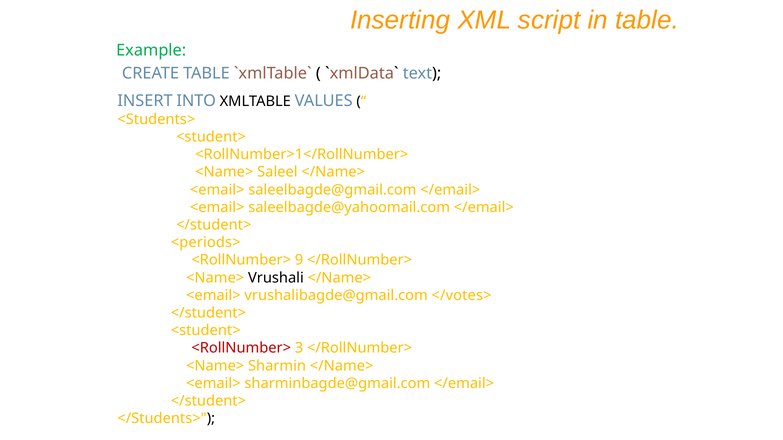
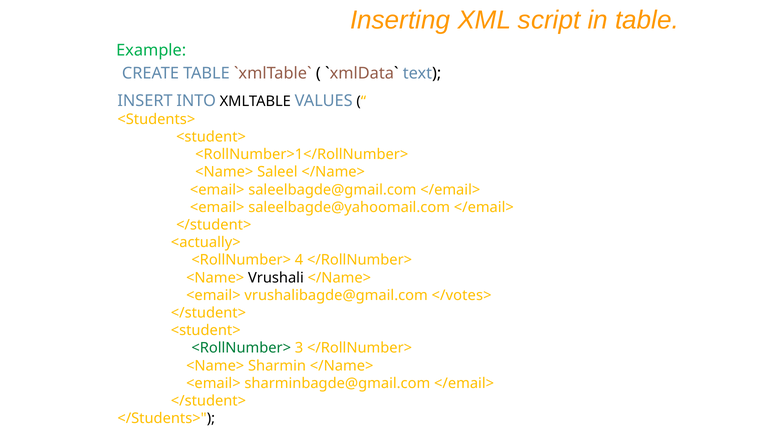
<periods>: <periods> -> <actually>
9: 9 -> 4
<RollNumber> at (241, 348) colour: red -> green
